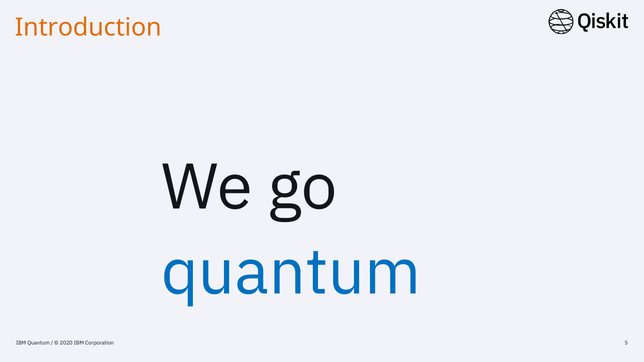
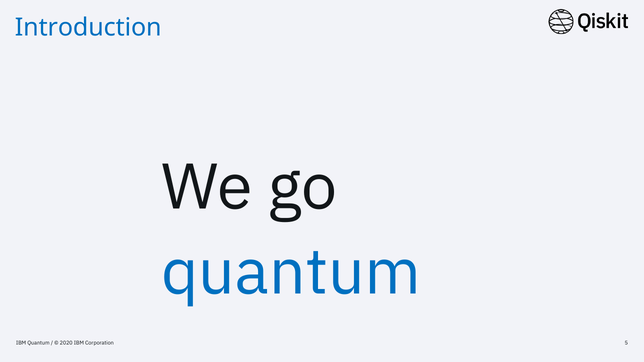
Introduction colour: orange -> blue
